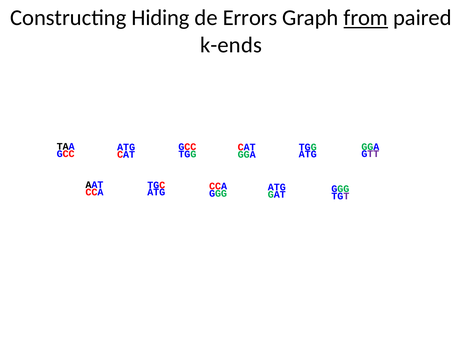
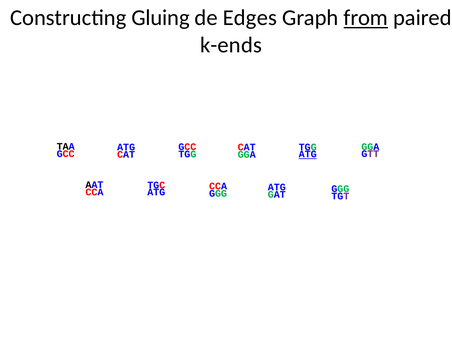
Hiding: Hiding -> Gluing
Errors: Errors -> Edges
ATG at (308, 154) underline: none -> present
